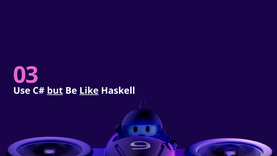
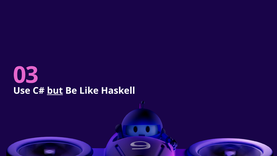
Like underline: present -> none
